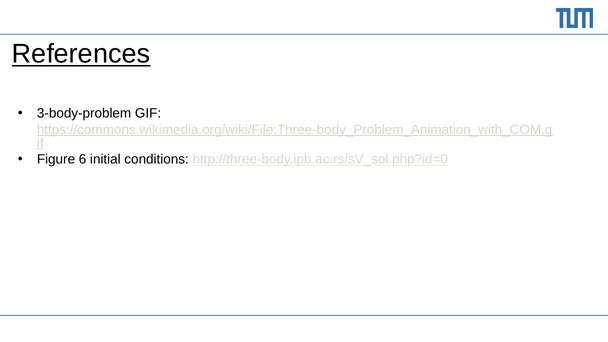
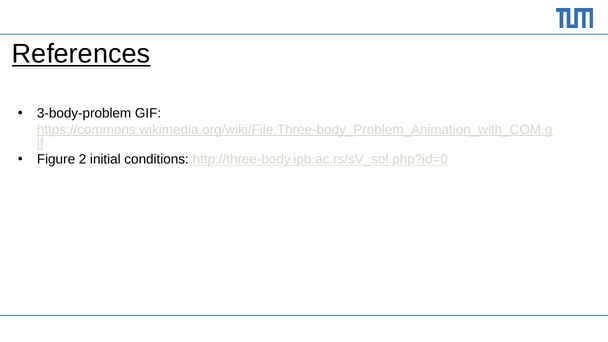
6: 6 -> 2
